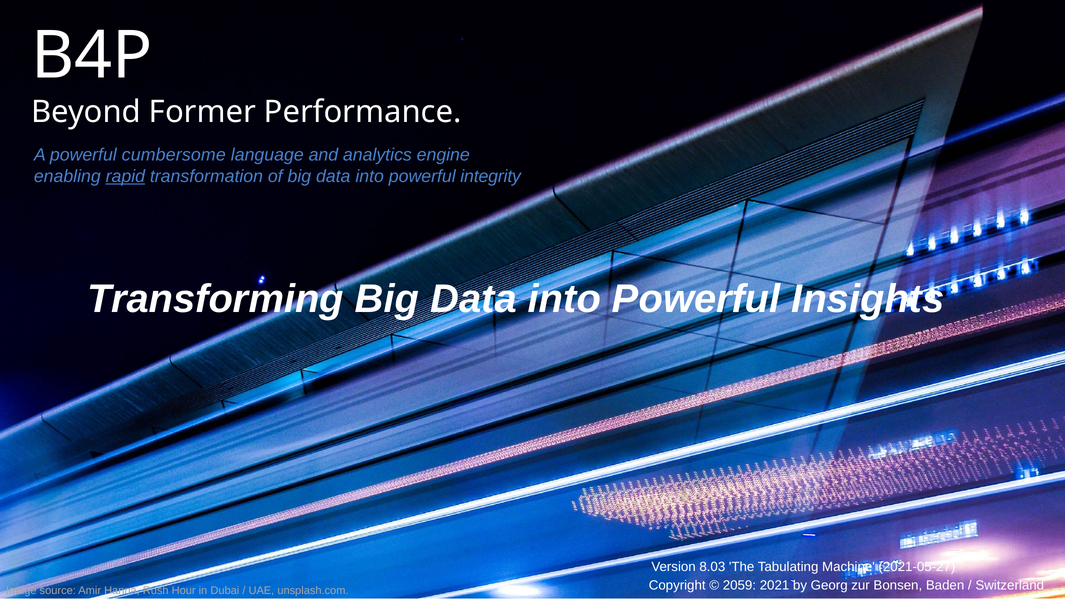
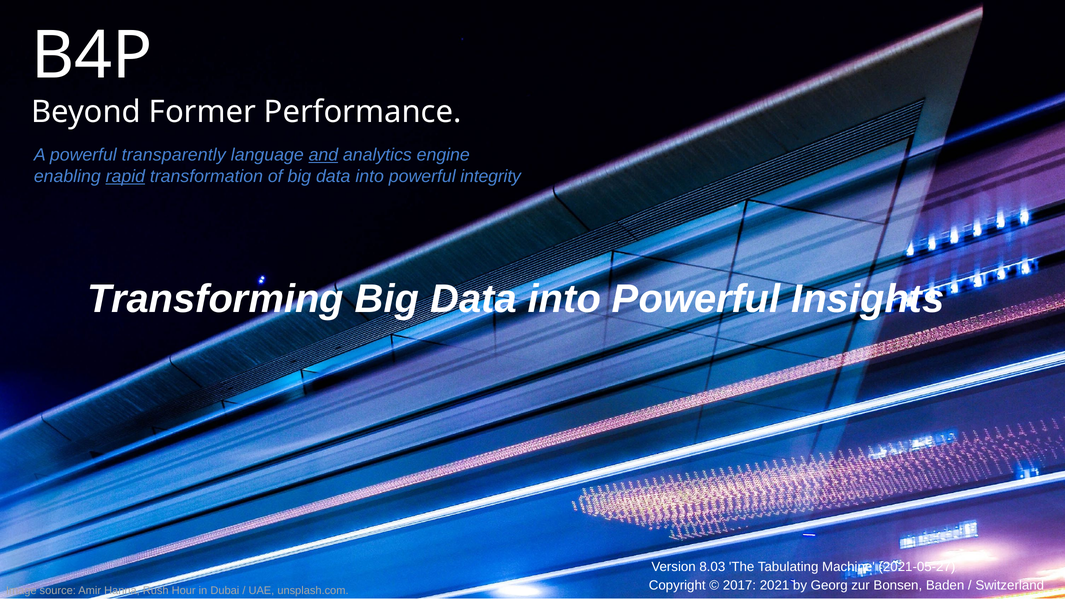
cumbersome: cumbersome -> transparently
and underline: none -> present
2059: 2059 -> 2017
